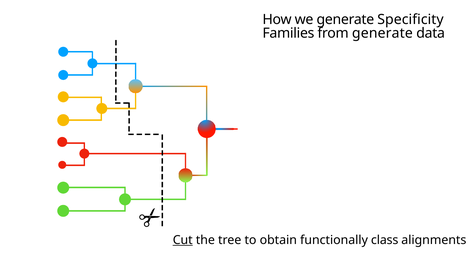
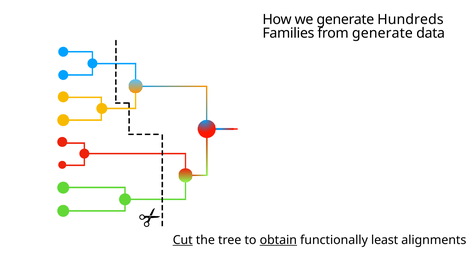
Specificity: Specificity -> Hundreds
obtain underline: none -> present
class: class -> least
